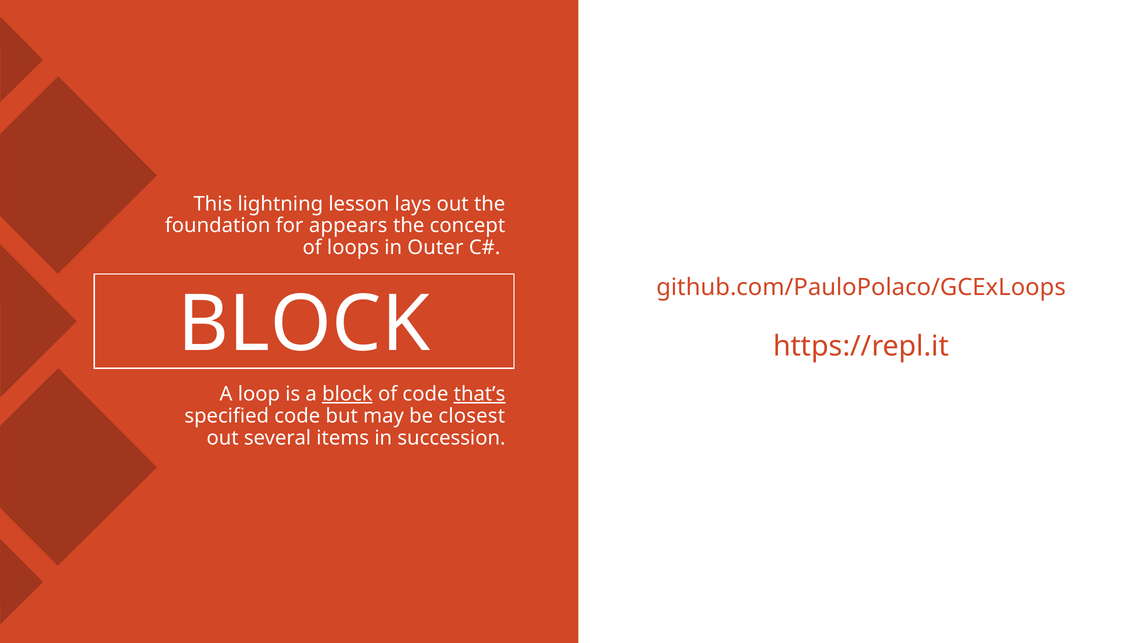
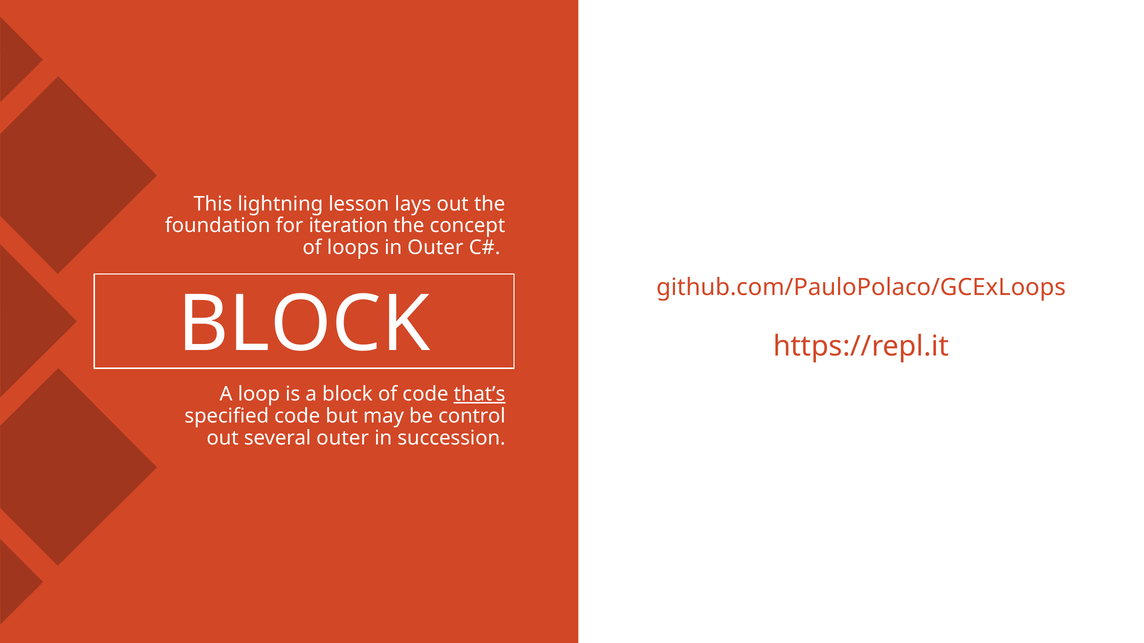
appears: appears -> iteration
block at (347, 394) underline: present -> none
closest: closest -> control
several items: items -> outer
